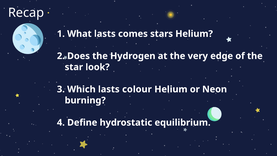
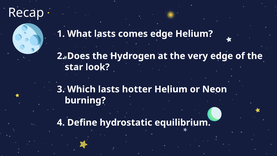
comes stars: stars -> edge
colour: colour -> hotter
